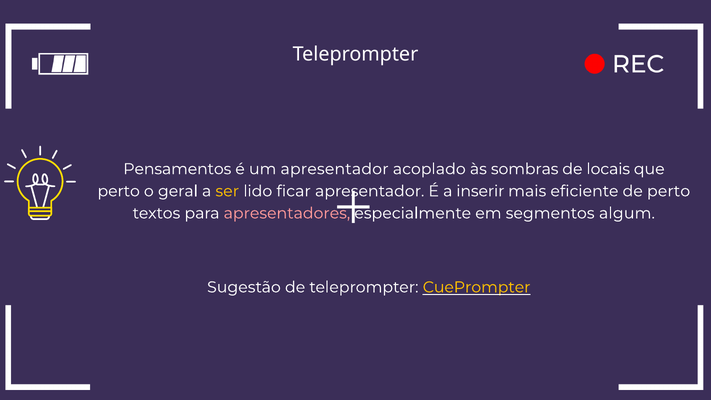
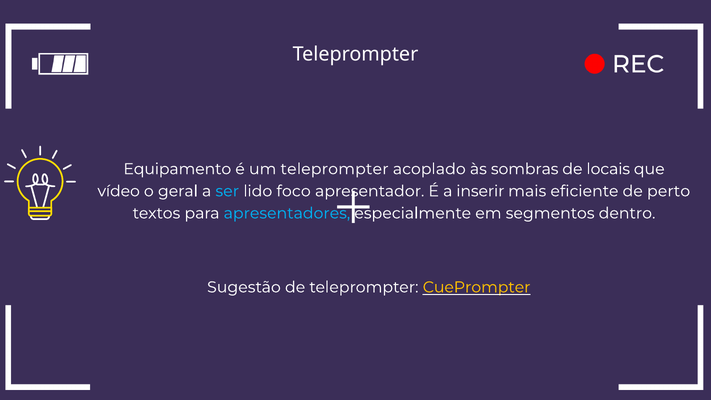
Pensamentos: Pensamentos -> Equipamento
um apresentador: apresentador -> teleprompter
perto at (119, 191): perto -> vídeo
ser colour: yellow -> light blue
ficar: ficar -> foco
apresentadores colour: pink -> light blue
algum: algum -> dentro
